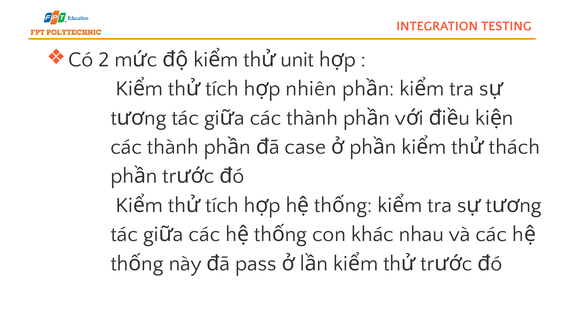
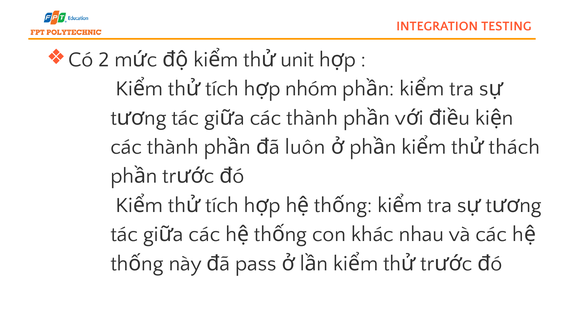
nhiên: nhiên -> nhóm
case: case -> luôn
